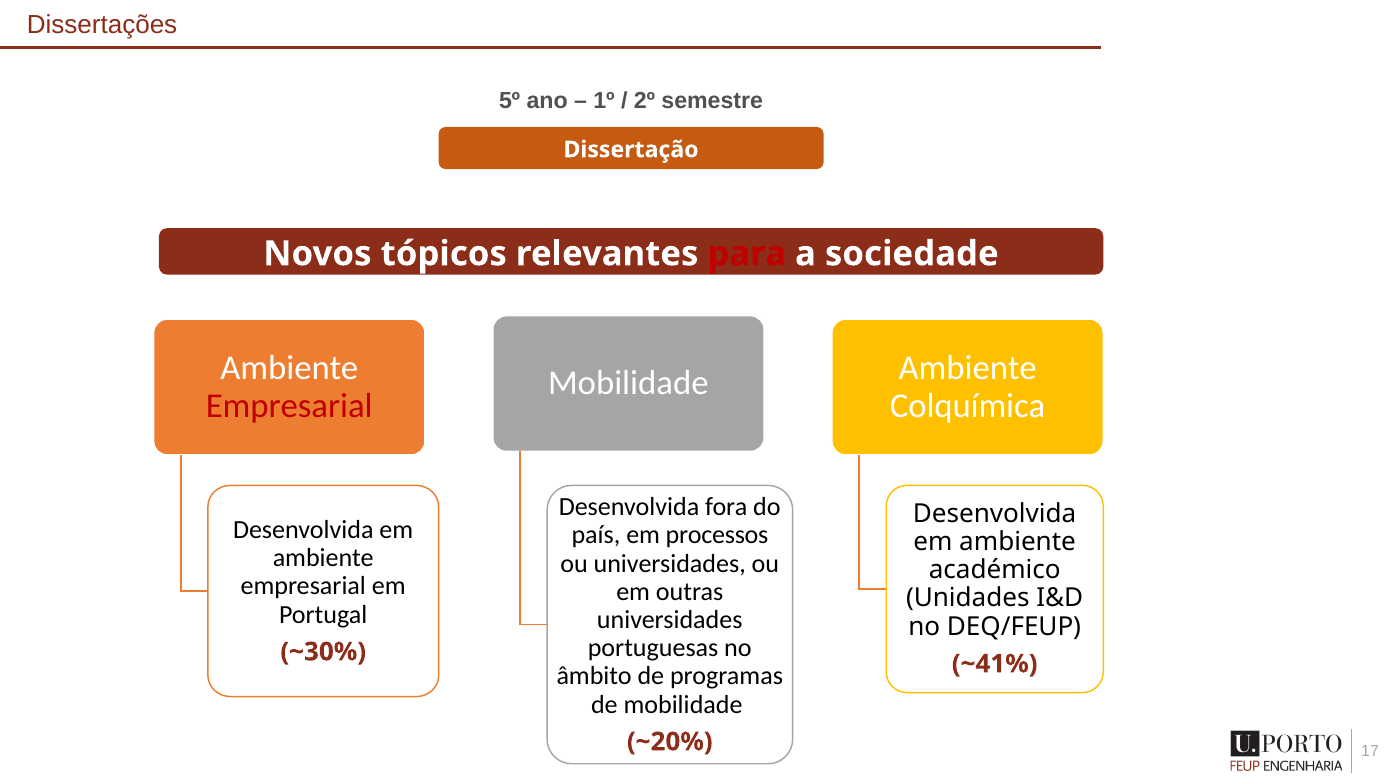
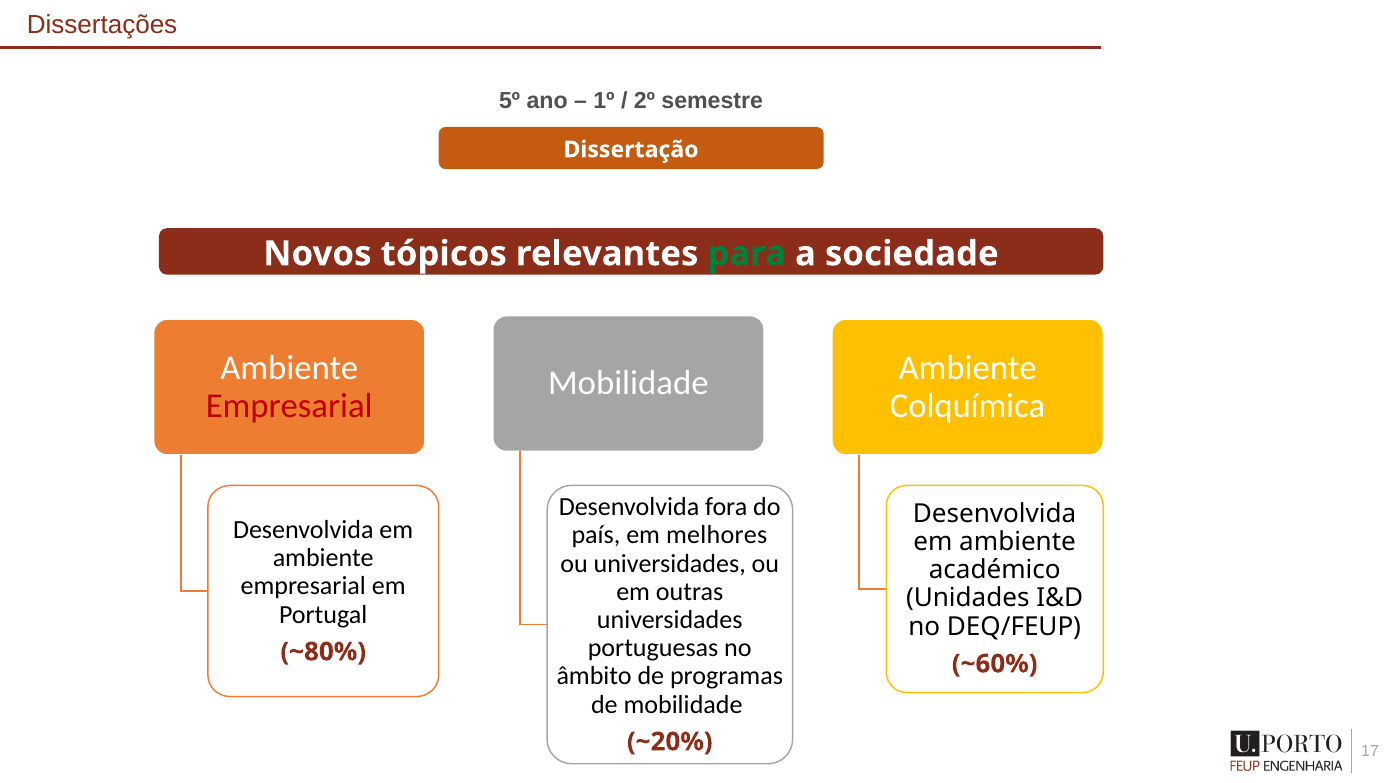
para colour: red -> green
processos: processos -> melhores
~30%: ~30% -> ~80%
~41%: ~41% -> ~60%
